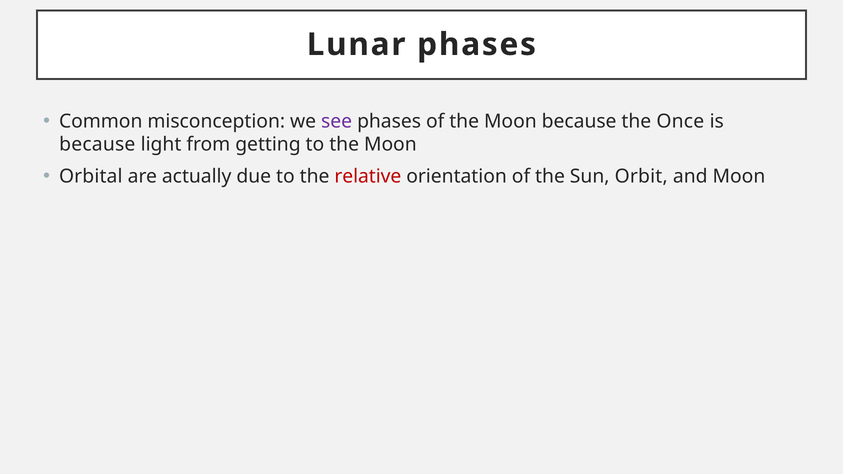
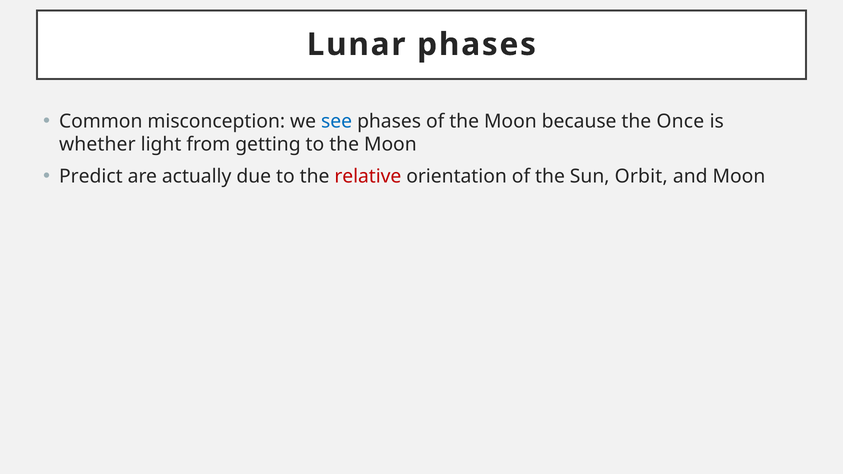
see colour: purple -> blue
because at (97, 145): because -> whether
Orbital: Orbital -> Predict
